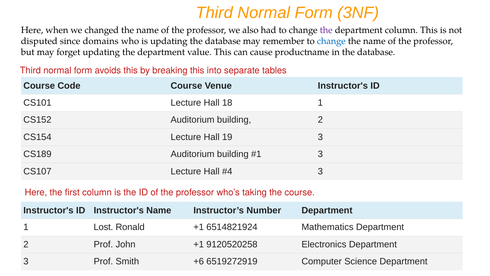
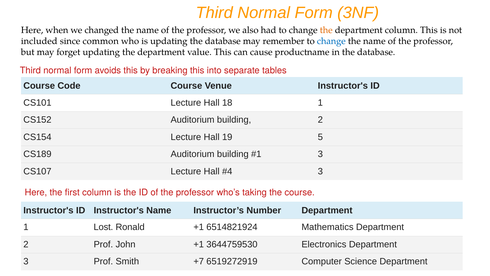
the at (326, 30) colour: purple -> orange
disputed: disputed -> included
domains: domains -> common
19 3: 3 -> 5
9120520258: 9120520258 -> 3644759530
+6: +6 -> +7
